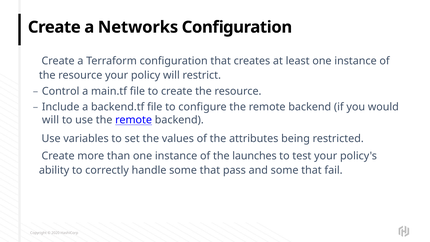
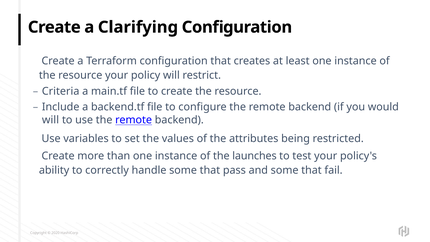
Networks: Networks -> Clarifying
Control: Control -> Criteria
